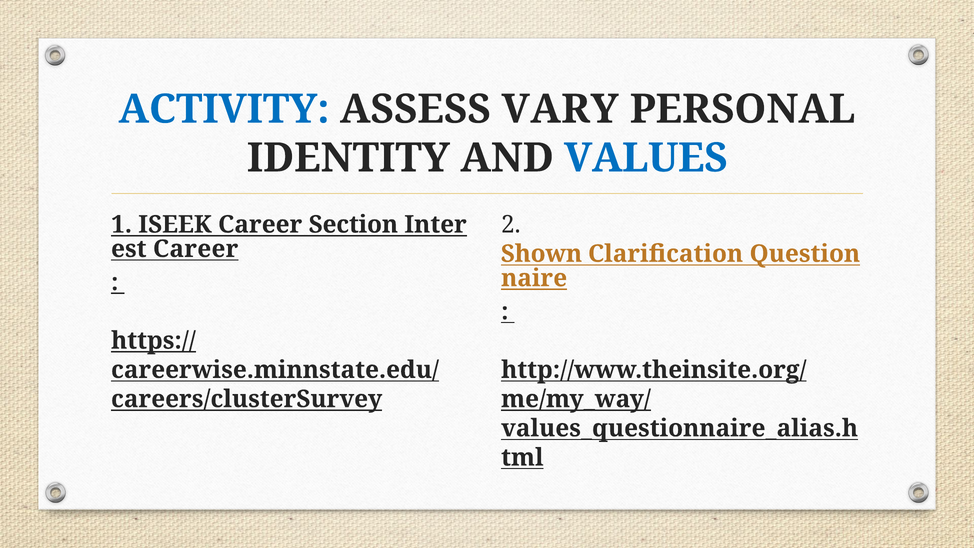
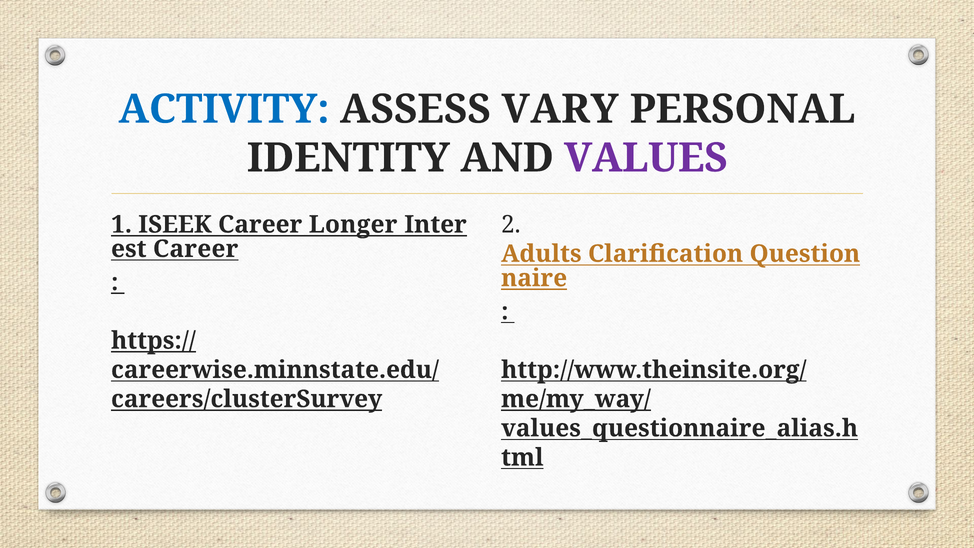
VALUES colour: blue -> purple
Section: Section -> Longer
Shown: Shown -> Adults
